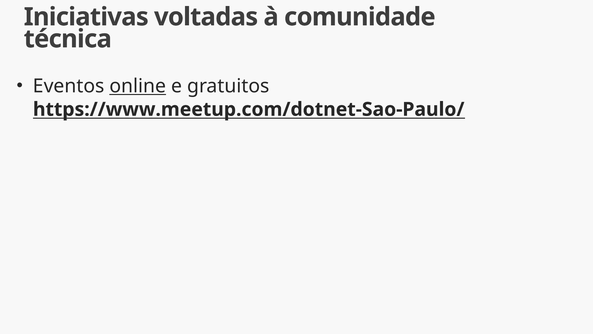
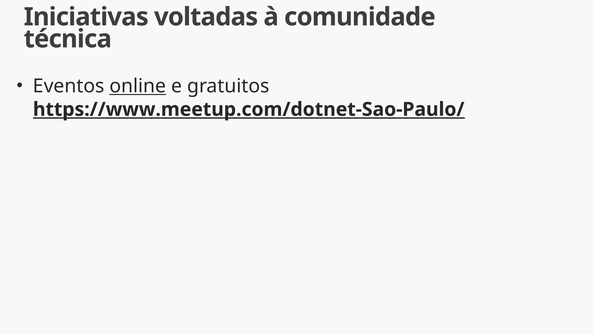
https://www.meetup.com/dotnet-Sao-Paulo/ underline: none -> present
